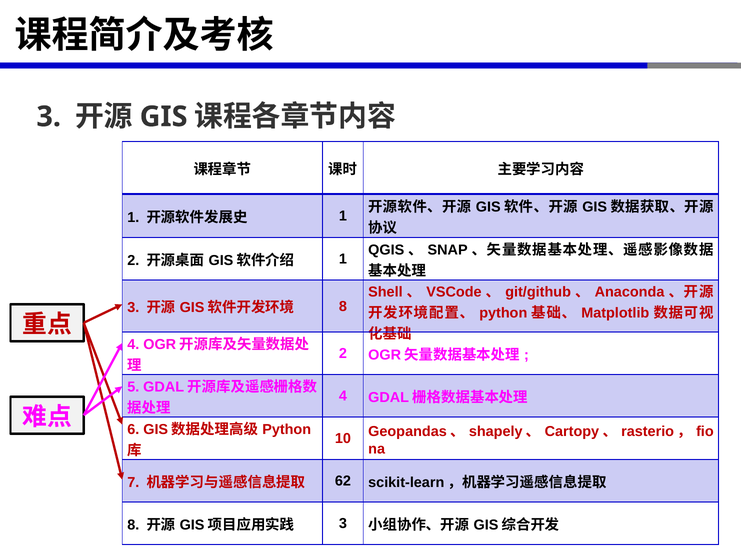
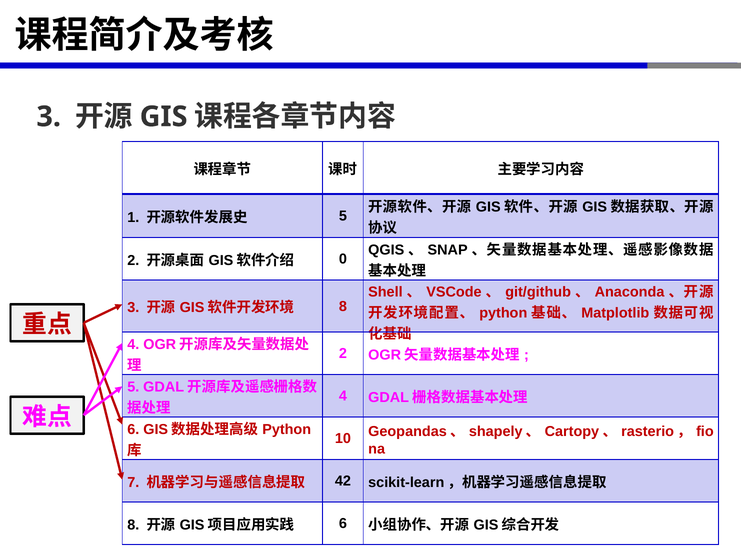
1 at (343, 216): 1 -> 5
1 at (343, 259): 1 -> 0
62: 62 -> 42
3 at (343, 523): 3 -> 6
